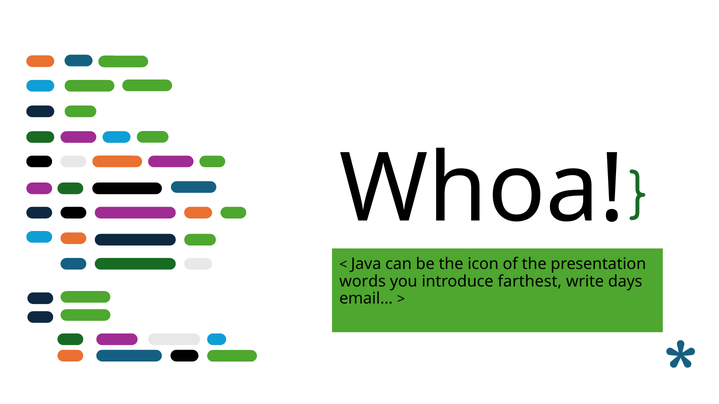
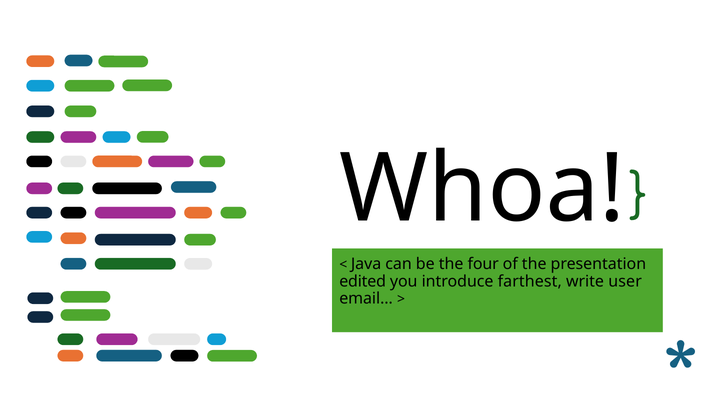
icon: icon -> four
words: words -> edited
days: days -> user
